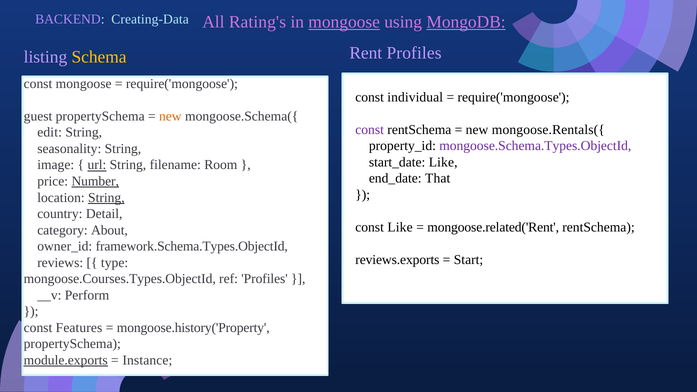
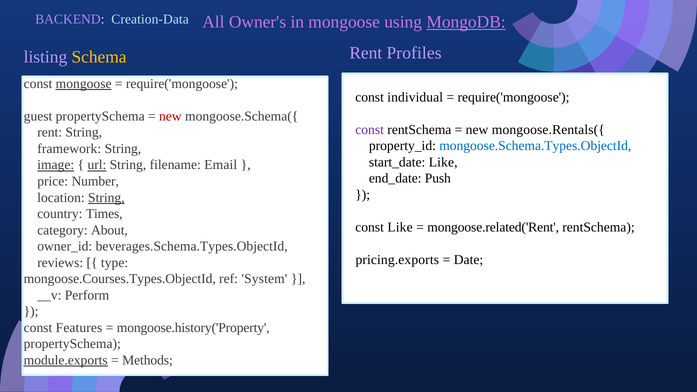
Creating-Data: Creating-Data -> Creation-Data
Rating's: Rating's -> Owner's
mongoose at (344, 22) underline: present -> none
mongoose at (84, 84) underline: none -> present
new at (170, 116) colour: orange -> red
edit at (50, 133): edit -> rent
mongoose.Schema.Types.ObjectId colour: purple -> blue
seasonality: seasonality -> framework
image underline: none -> present
Room: Room -> Email
That: That -> Push
Number underline: present -> none
Detail: Detail -> Times
framework.Schema.Types.ObjectId: framework.Schema.Types.ObjectId -> beverages.Schema.Types.ObjectId
reviews.exports: reviews.exports -> pricing.exports
Start: Start -> Date
ref Profiles: Profiles -> System
Instance: Instance -> Methods
